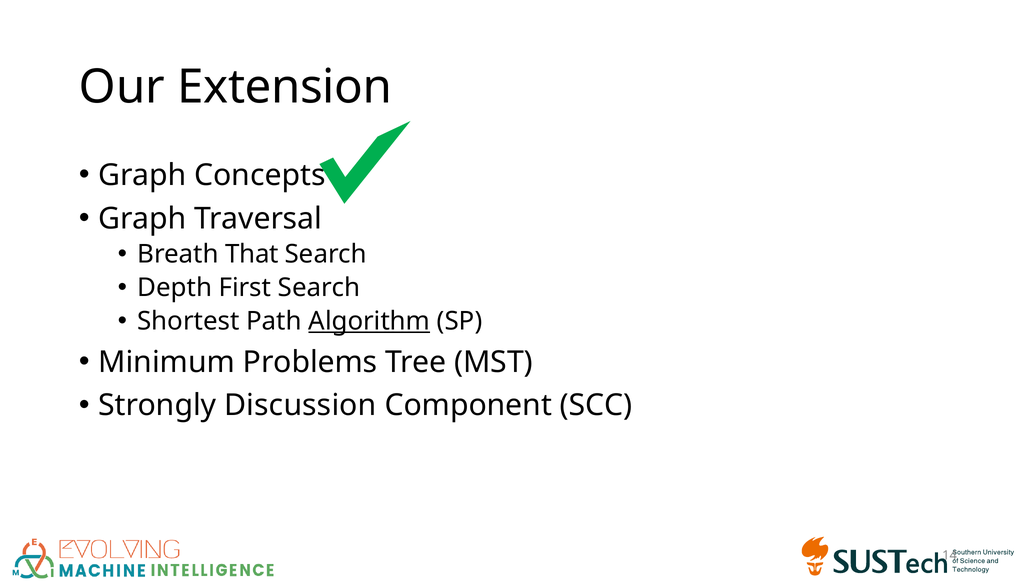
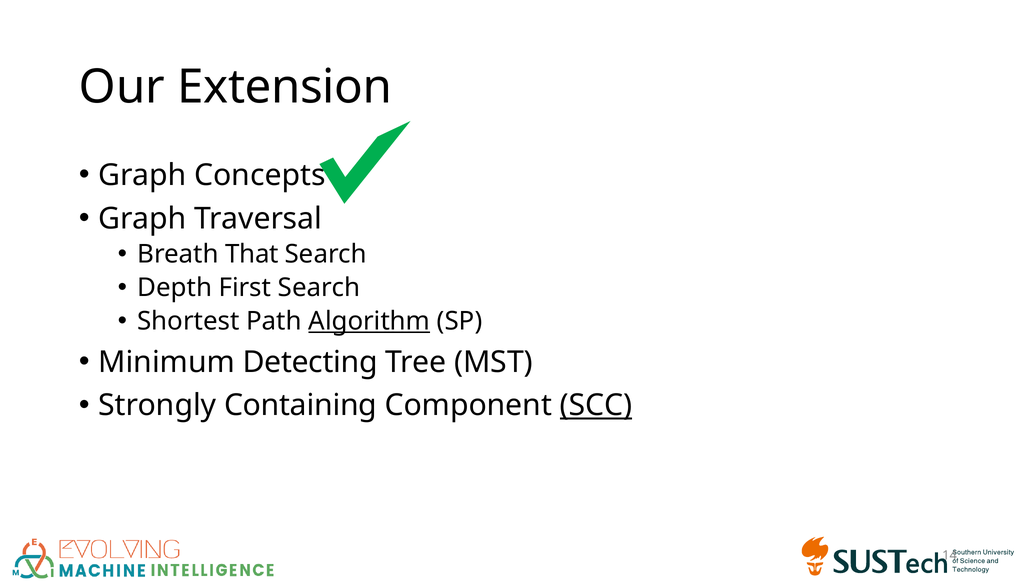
Problems: Problems -> Detecting
Discussion: Discussion -> Containing
SCC underline: none -> present
